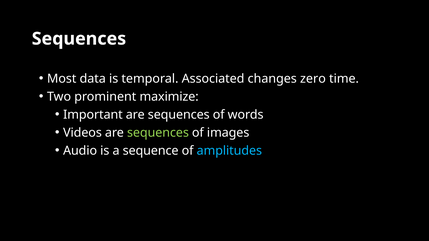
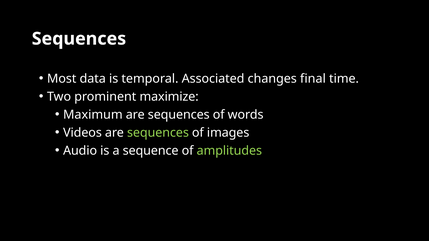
zero: zero -> final
Important: Important -> Maximum
amplitudes colour: light blue -> light green
